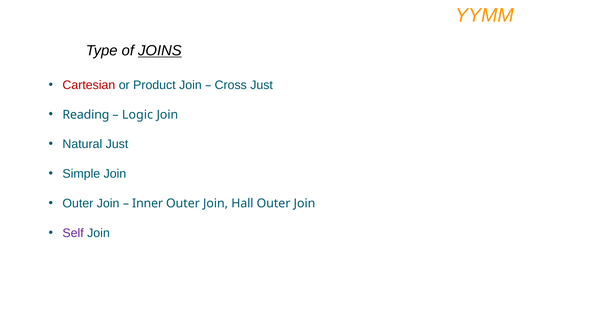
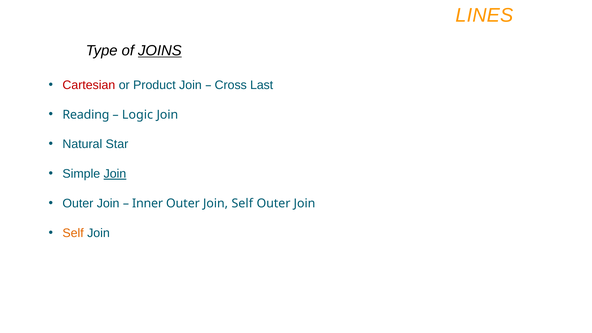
YYMM: YYMM -> LINES
Cross Just: Just -> Last
Natural Just: Just -> Star
Join at (115, 174) underline: none -> present
Join Hall: Hall -> Self
Self at (73, 233) colour: purple -> orange
